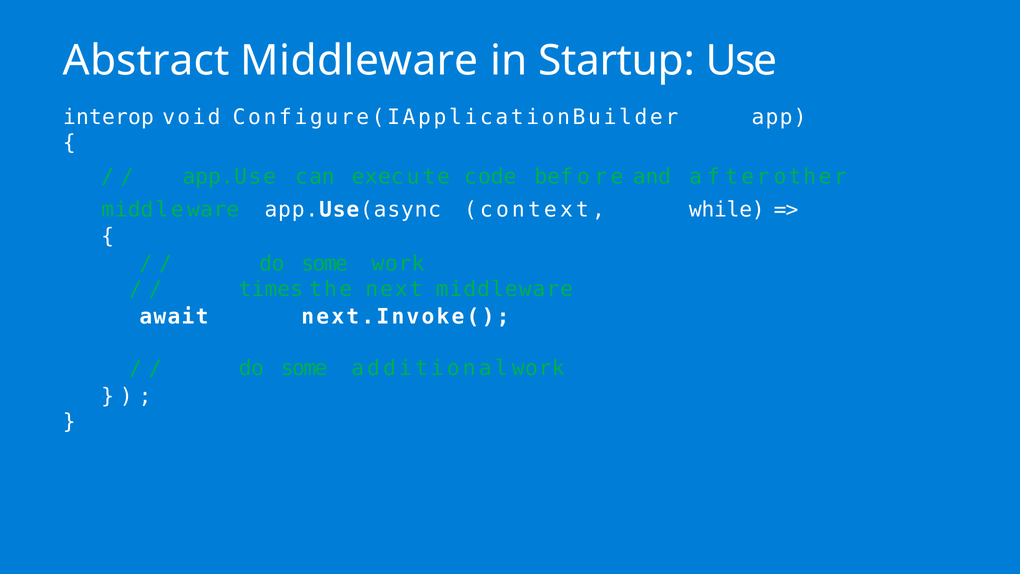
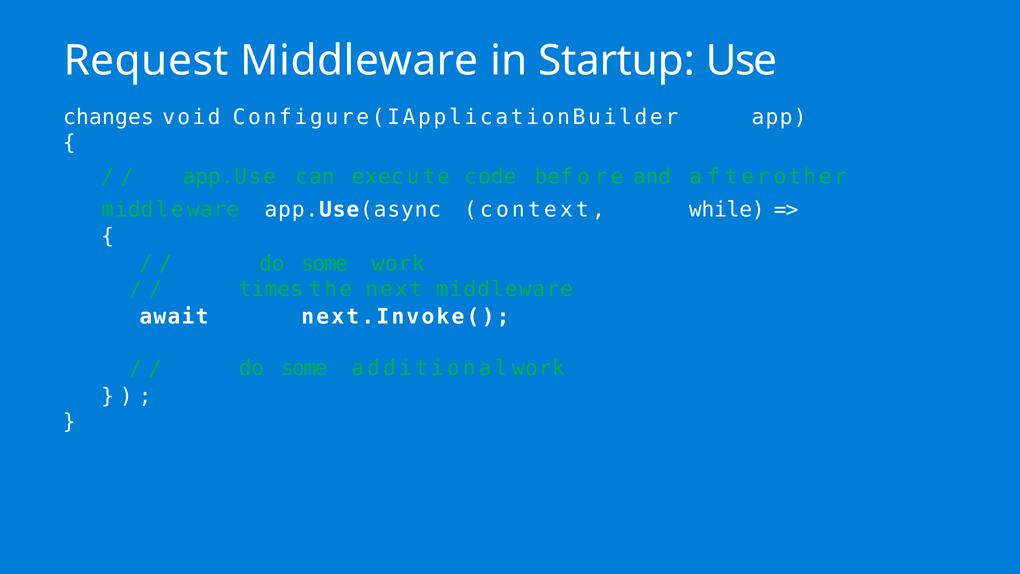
Abstract: Abstract -> Request
interop: interop -> changes
